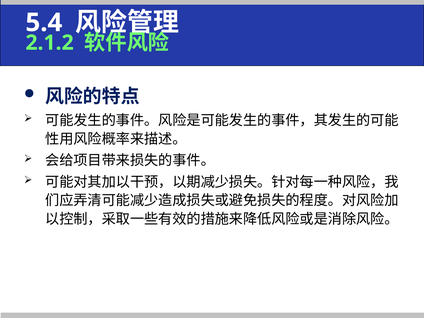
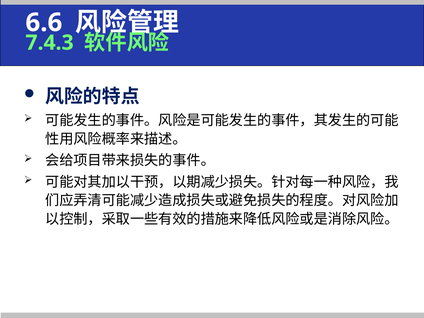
5.4: 5.4 -> 6.6
2.1.2: 2.1.2 -> 7.4.3
